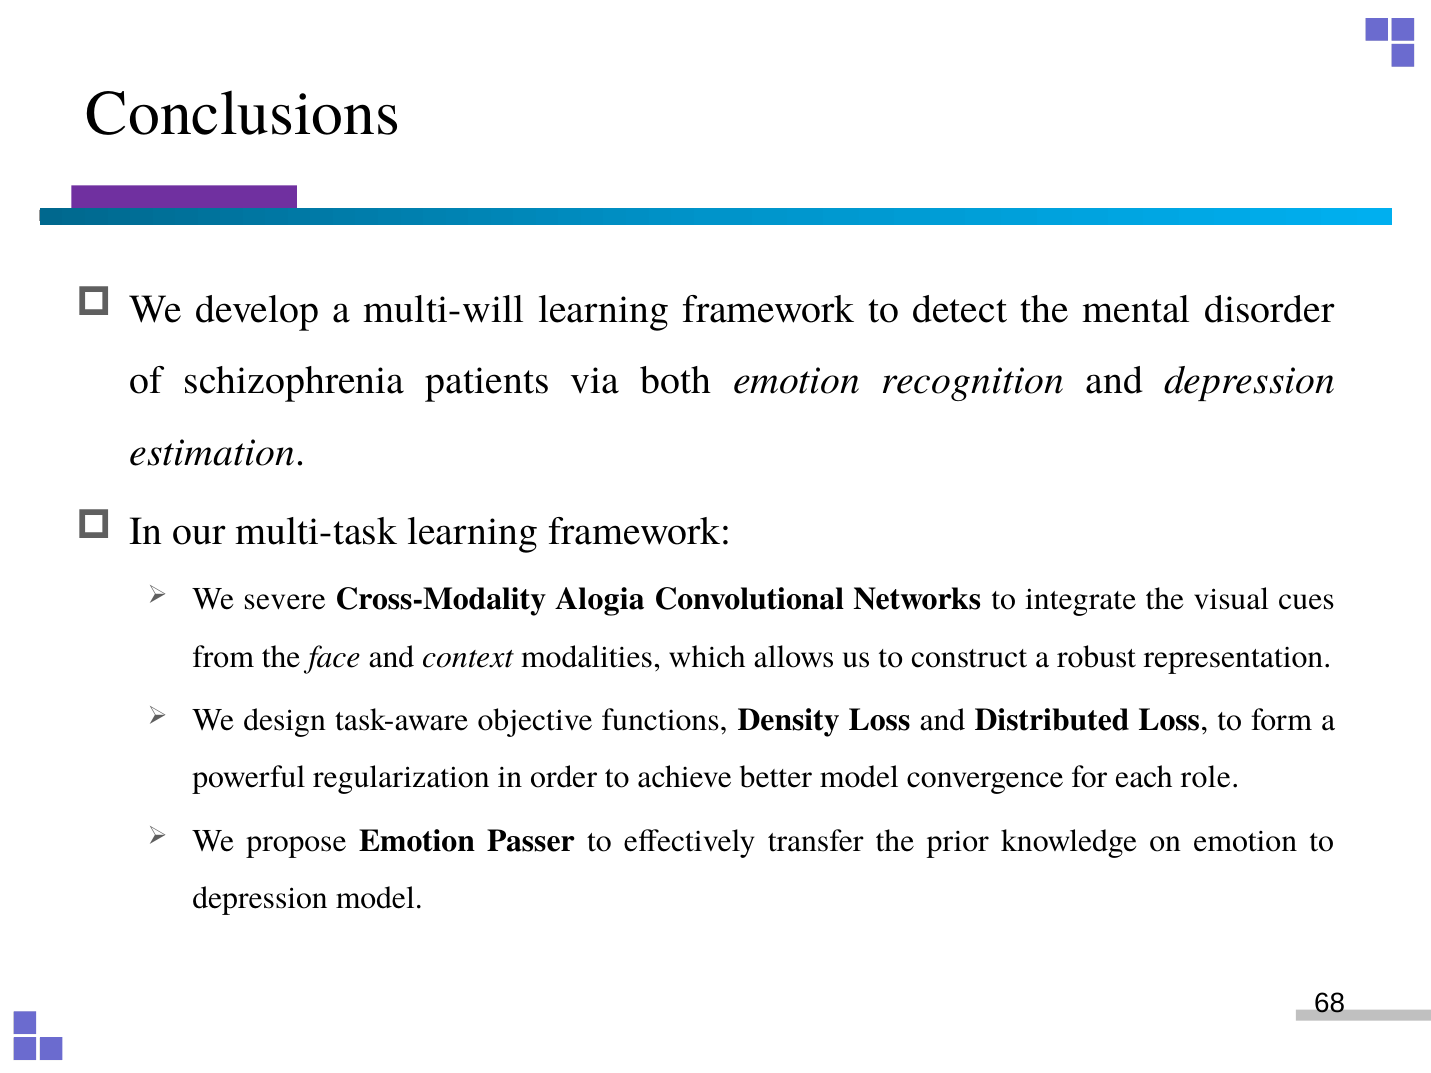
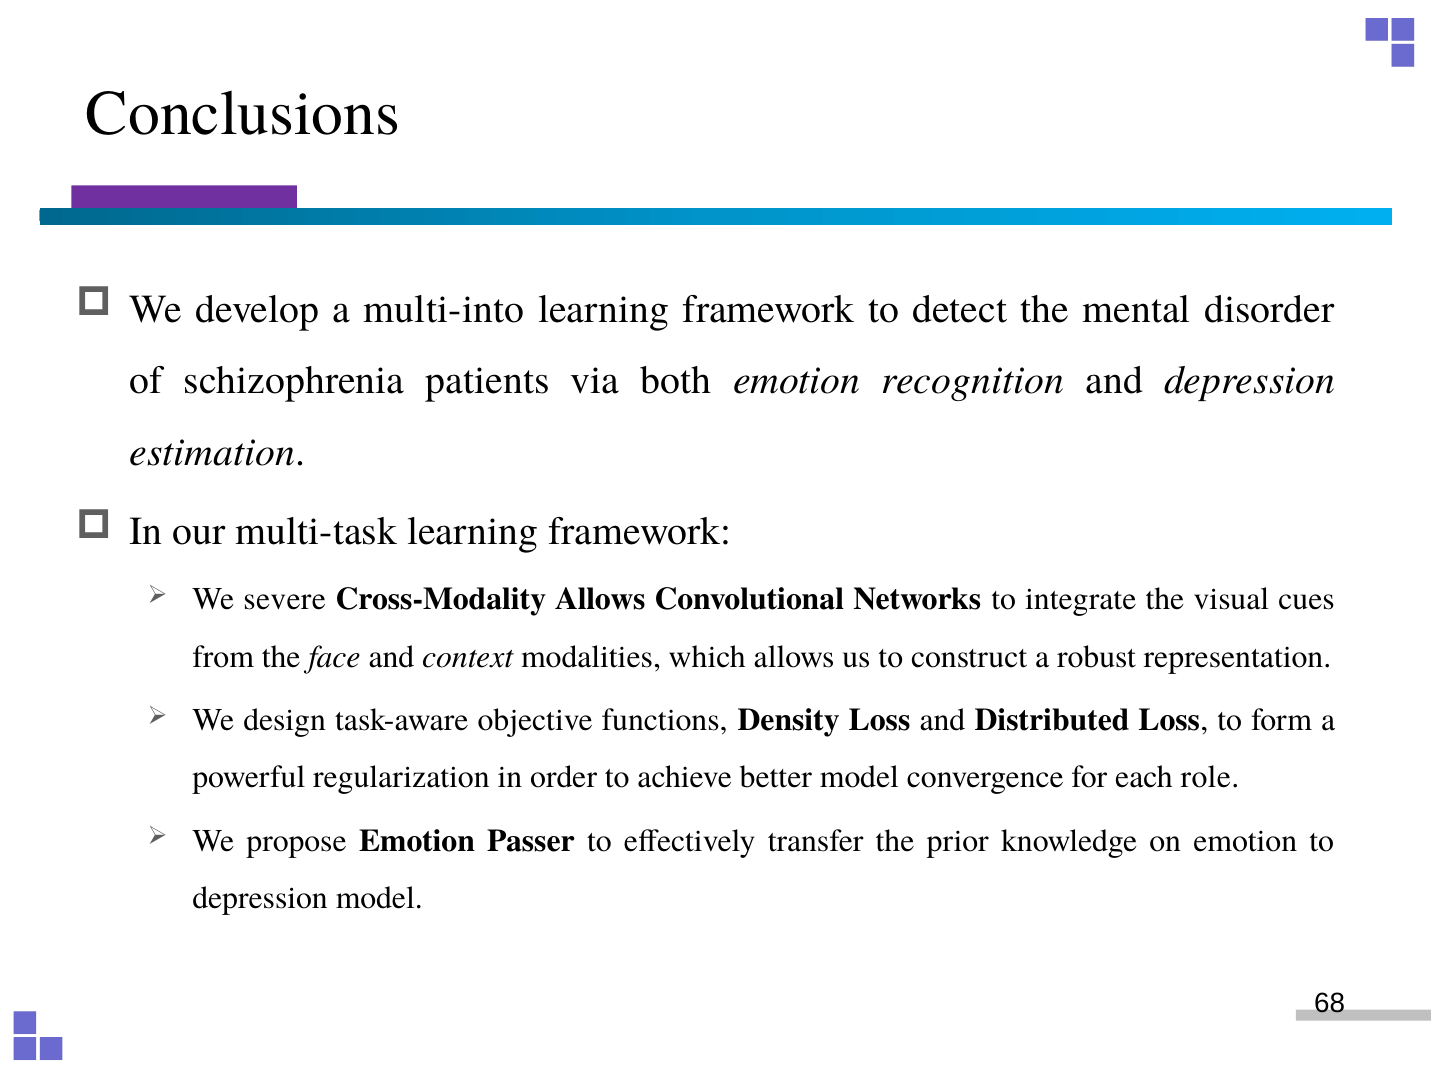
multi-will: multi-will -> multi-into
Cross-Modality Alogia: Alogia -> Allows
